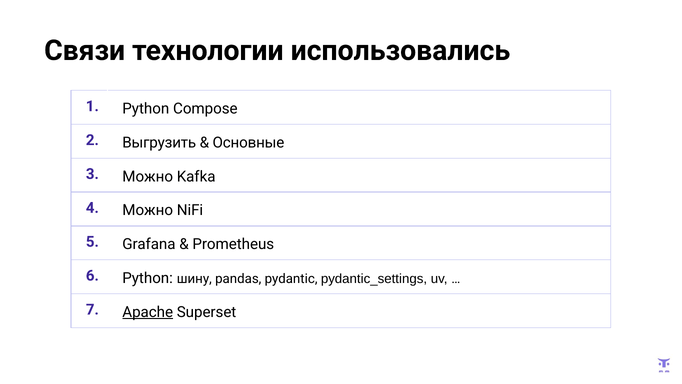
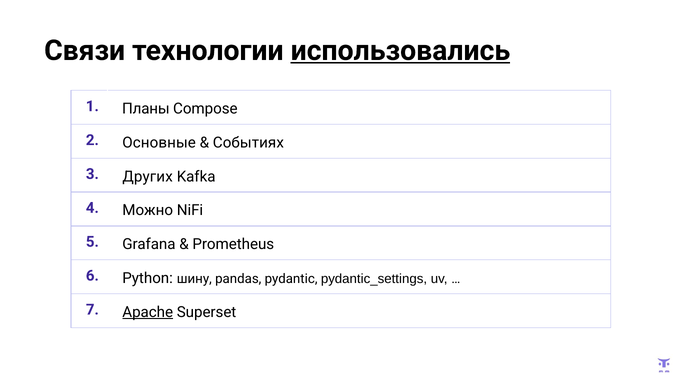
использовались underline: none -> present
1 Python: Python -> Планы
Выгрузить: Выгрузить -> Основные
Основные: Основные -> Событиях
3 Можно: Можно -> Других
